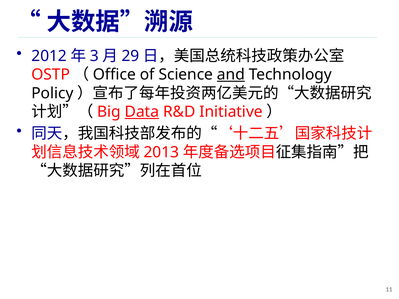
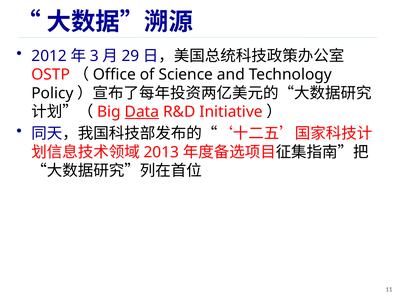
and underline: present -> none
